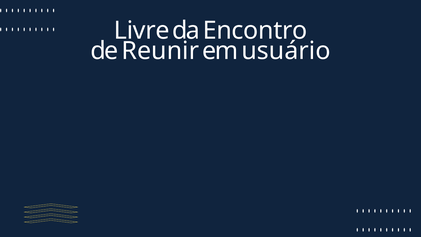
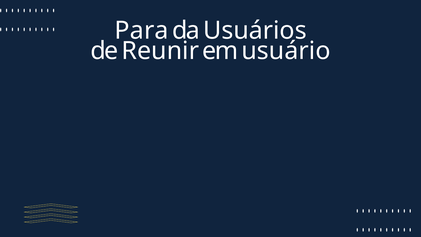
Livre: Livre -> Para
Encontro: Encontro -> Usuários
